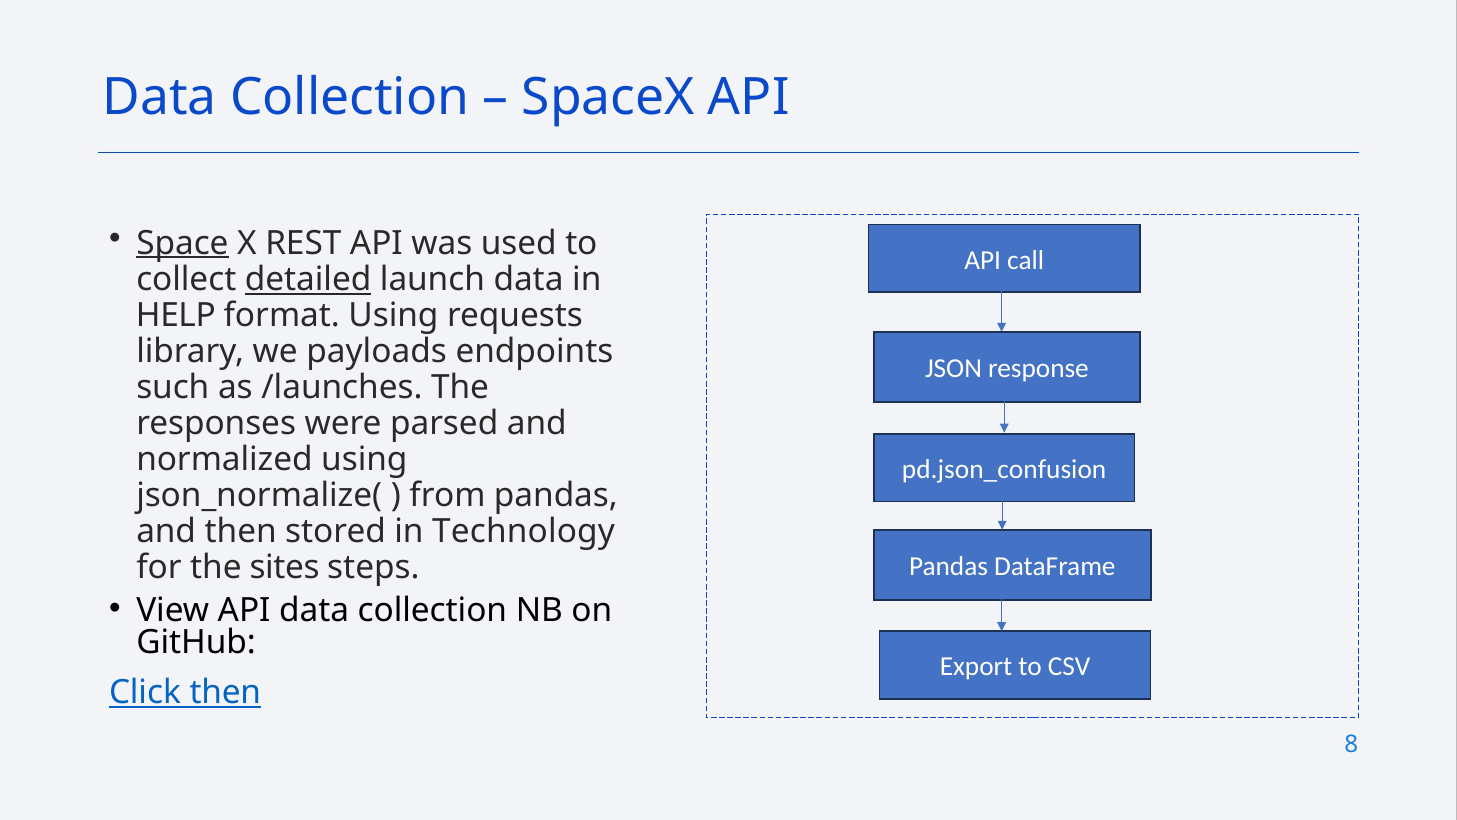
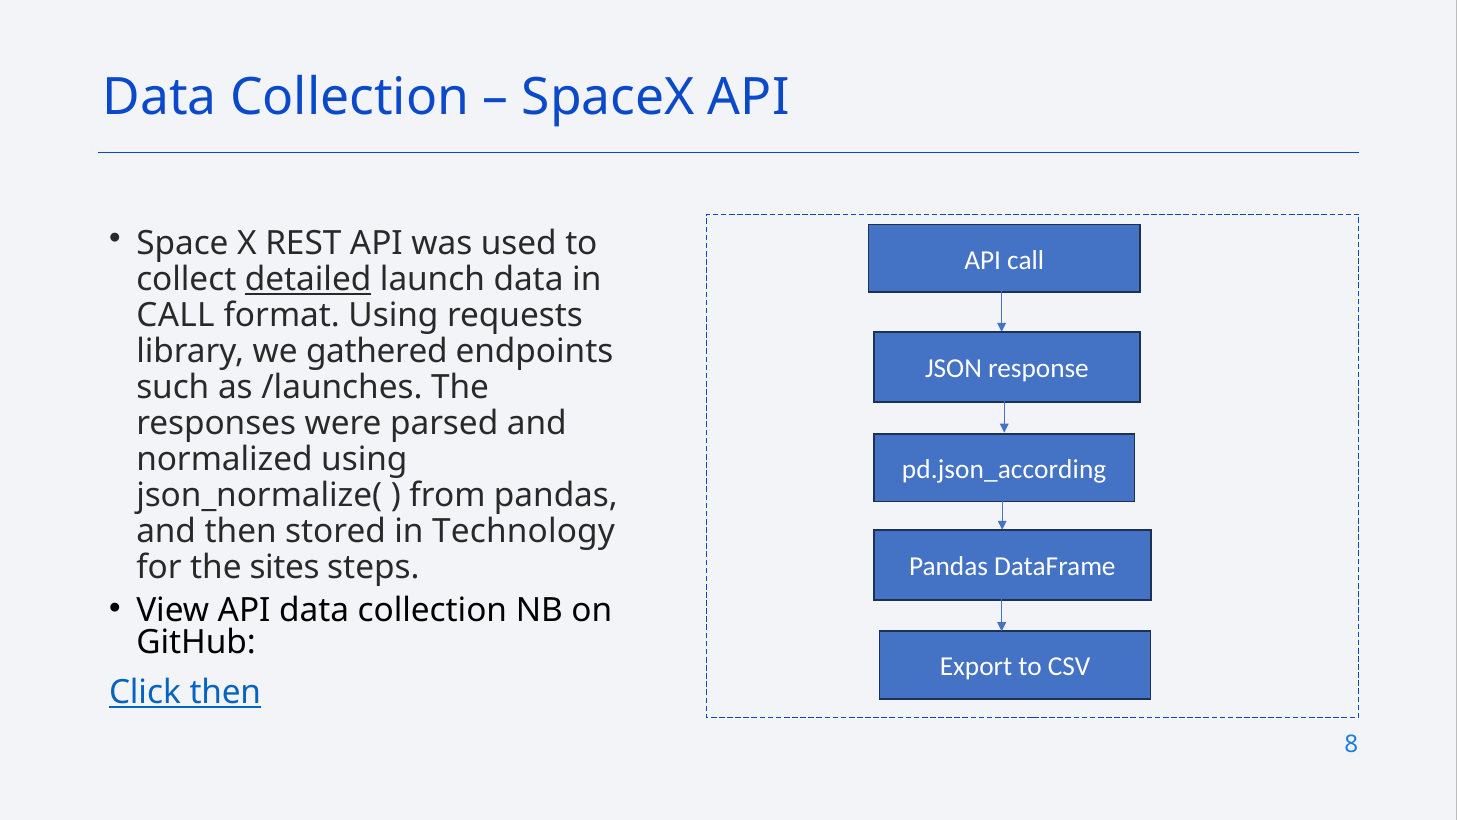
Space underline: present -> none
HELP at (176, 315): HELP -> CALL
payloads: payloads -> gathered
pd.json_confusion: pd.json_confusion -> pd.json_according
